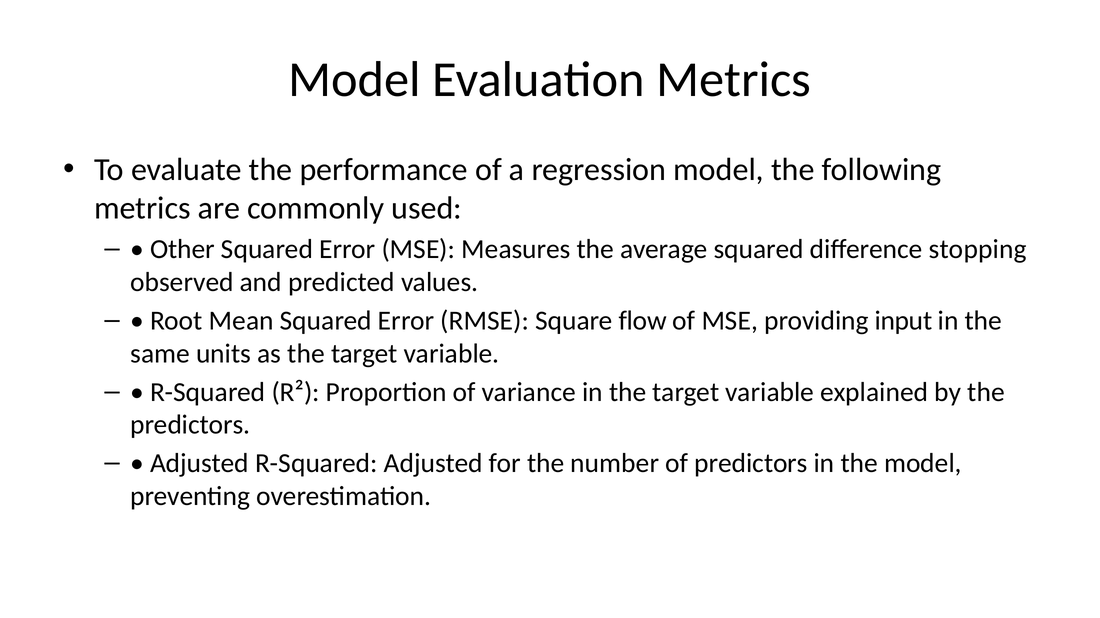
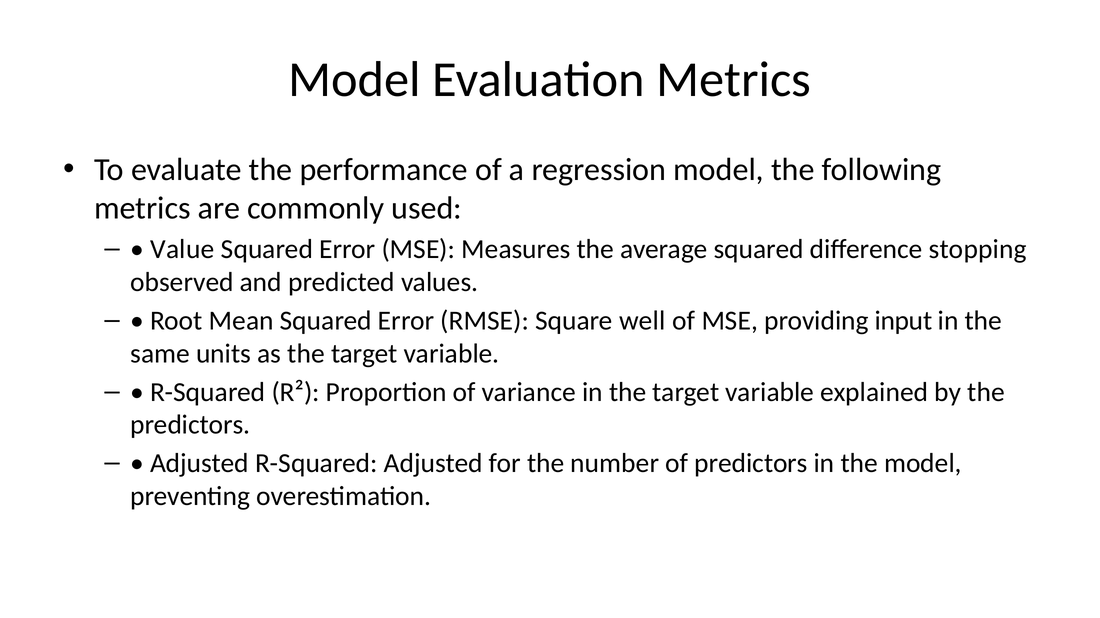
Other: Other -> Value
flow: flow -> well
